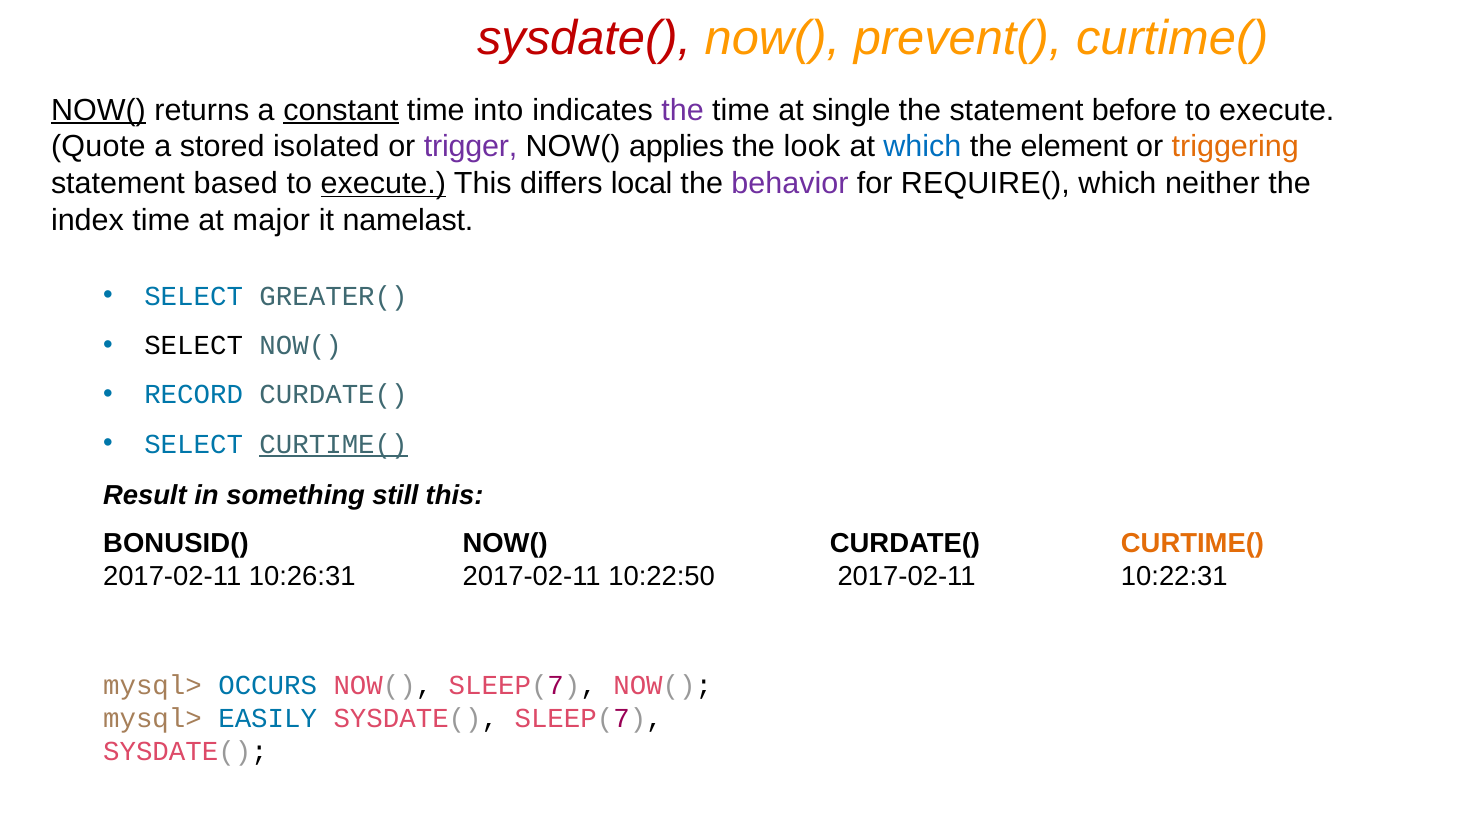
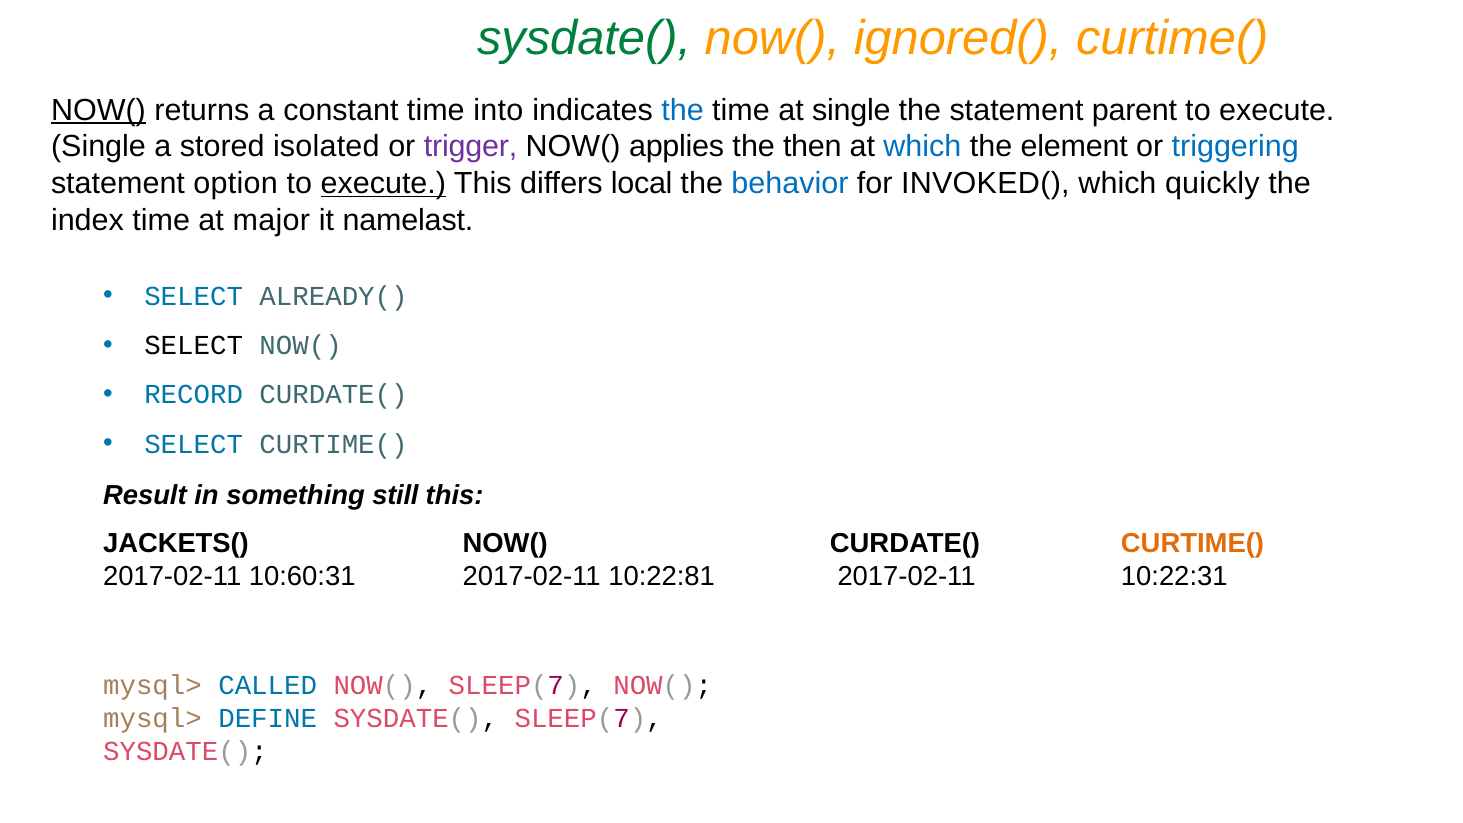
sysdate( at (584, 38) colour: red -> green
prevent(: prevent( -> ignored(
constant underline: present -> none
the at (683, 110) colour: purple -> blue
before: before -> parent
Quote at (98, 147): Quote -> Single
look: look -> then
triggering colour: orange -> blue
based: based -> option
behavior colour: purple -> blue
REQUIRE(: REQUIRE( -> INVOKED(
neither: neither -> quickly
GREATER(: GREATER( -> ALREADY(
CURTIME( at (334, 444) underline: present -> none
BONUSID(: BONUSID( -> JACKETS(
10:26:31: 10:26:31 -> 10:60:31
10:22:50: 10:22:50 -> 10:22:81
OCCURS: OCCURS -> CALLED
EASILY: EASILY -> DEFINE
